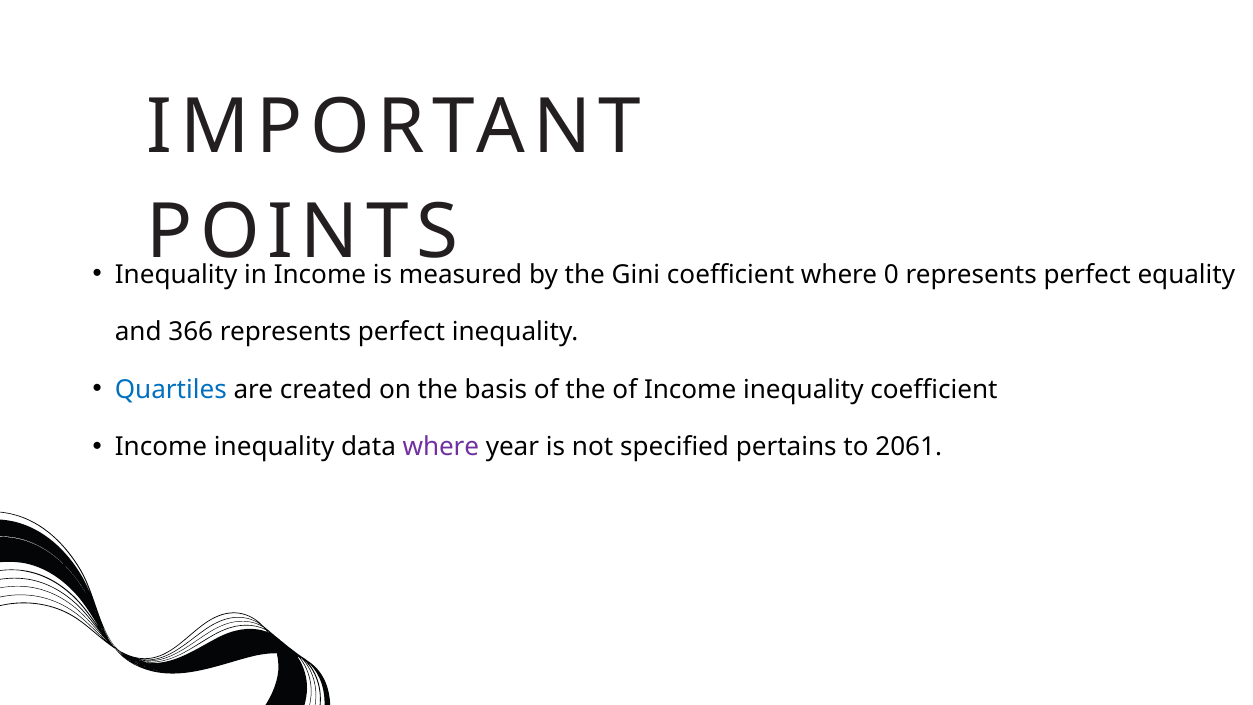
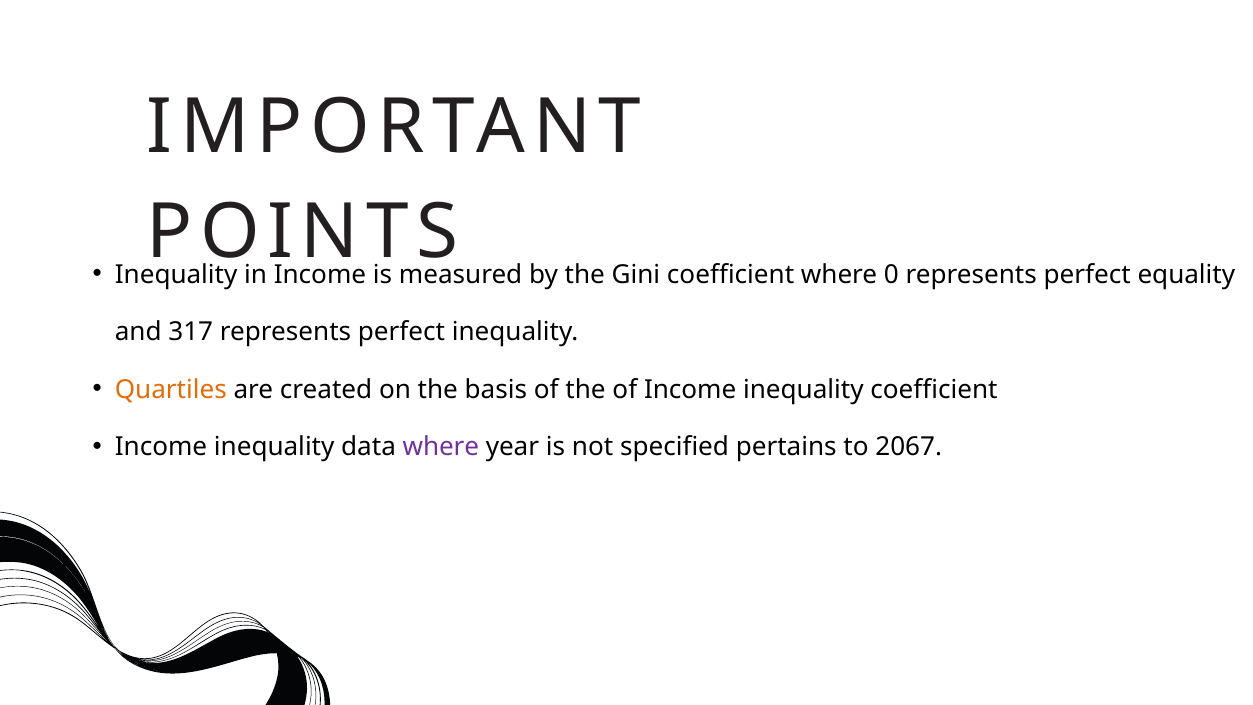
366: 366 -> 317
Quartiles colour: blue -> orange
2061: 2061 -> 2067
